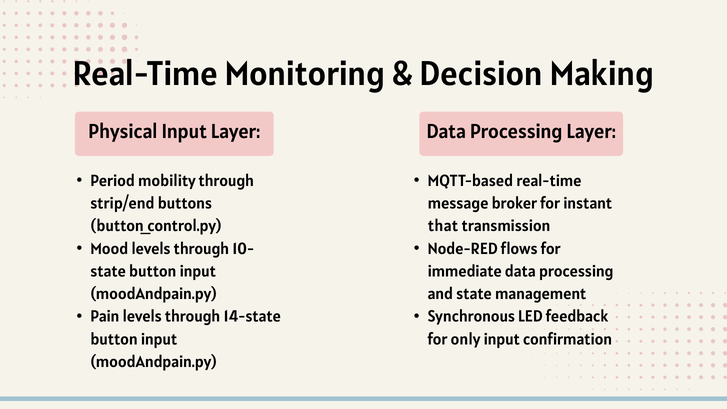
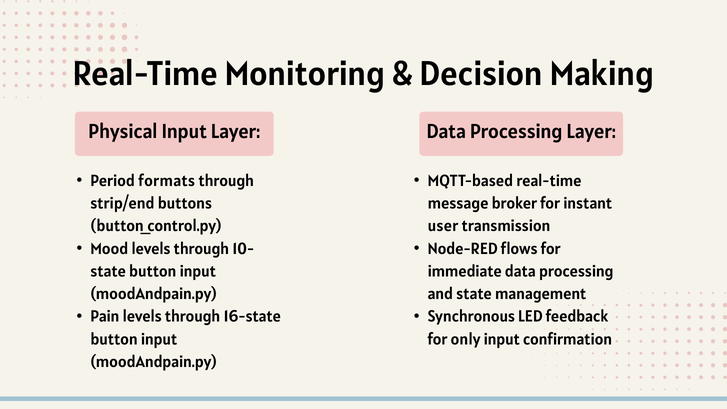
mobility: mobility -> formats
that: that -> user
14-state: 14-state -> 16-state
